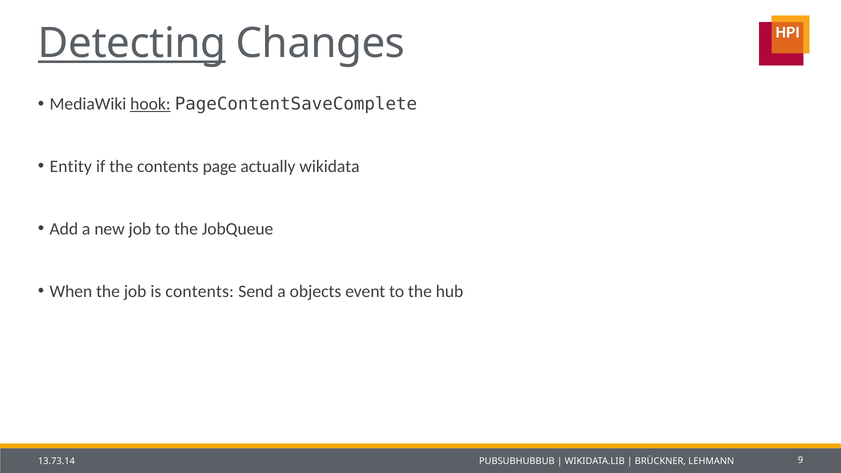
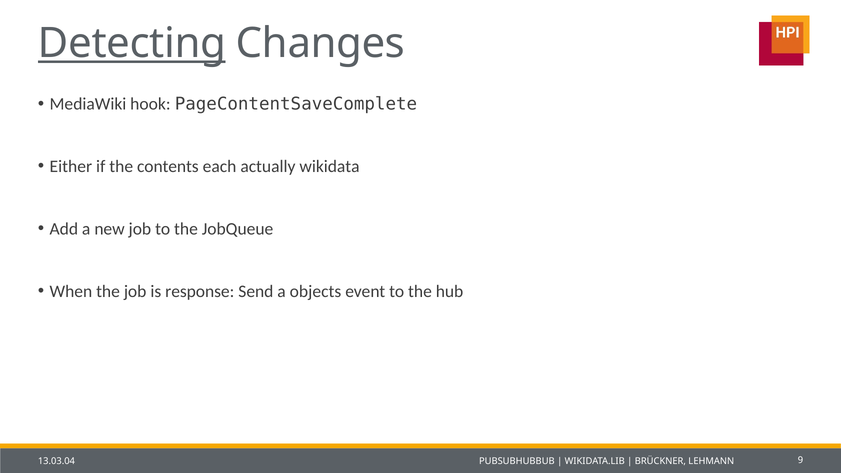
hook underline: present -> none
Entity: Entity -> Either
page: page -> each
is contents: contents -> response
13.73.14: 13.73.14 -> 13.03.04
